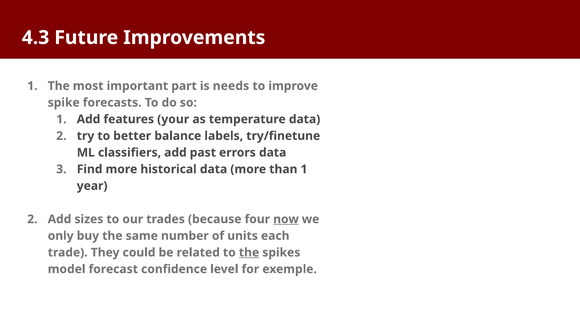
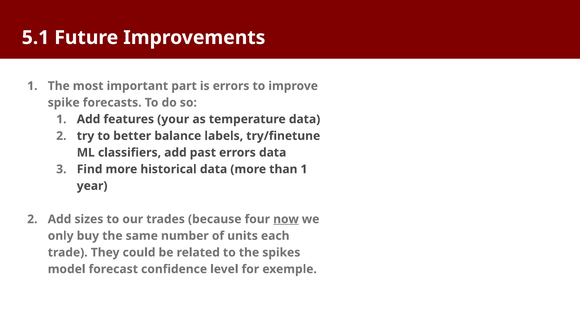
4.3: 4.3 -> 5.1
is needs: needs -> errors
the at (249, 253) underline: present -> none
